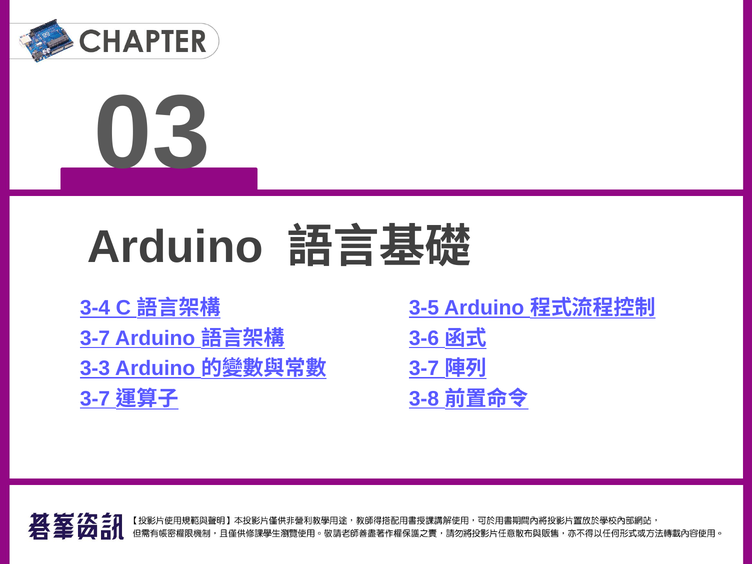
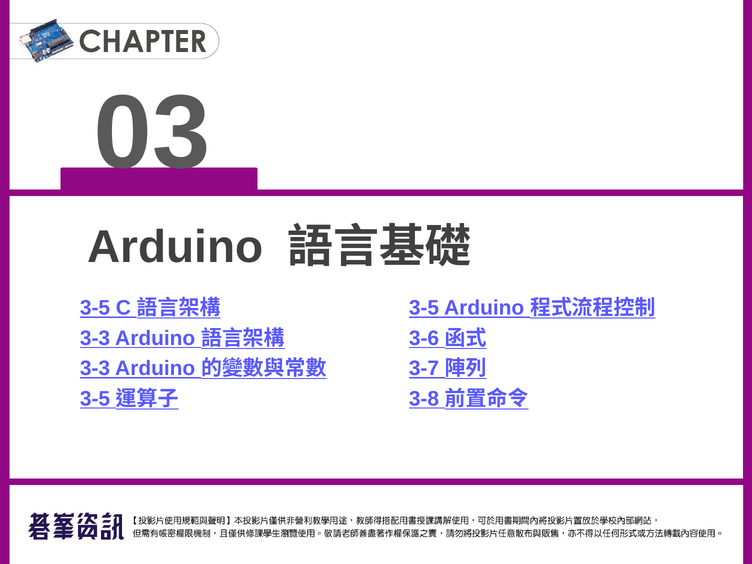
3-4 at (95, 308): 3-4 -> 3-5
3-7 at (95, 338): 3-7 -> 3-3
3-7 at (95, 399): 3-7 -> 3-5
